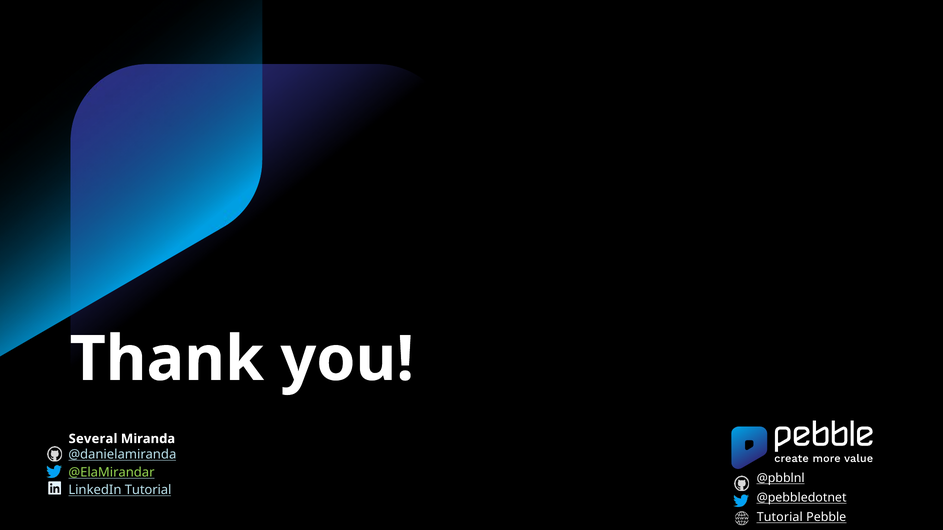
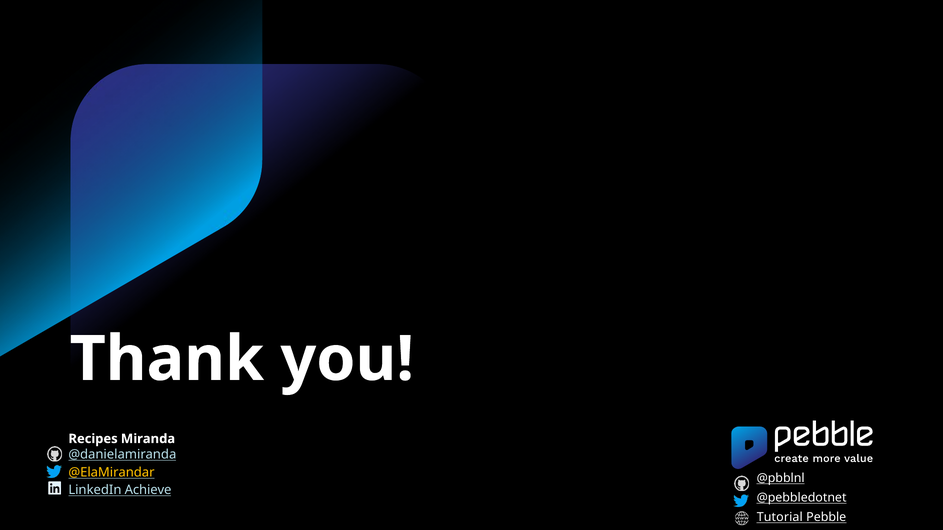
Several: Several -> Recipes
@ElaMirandar colour: light green -> yellow
LinkedIn Tutorial: Tutorial -> Achieve
